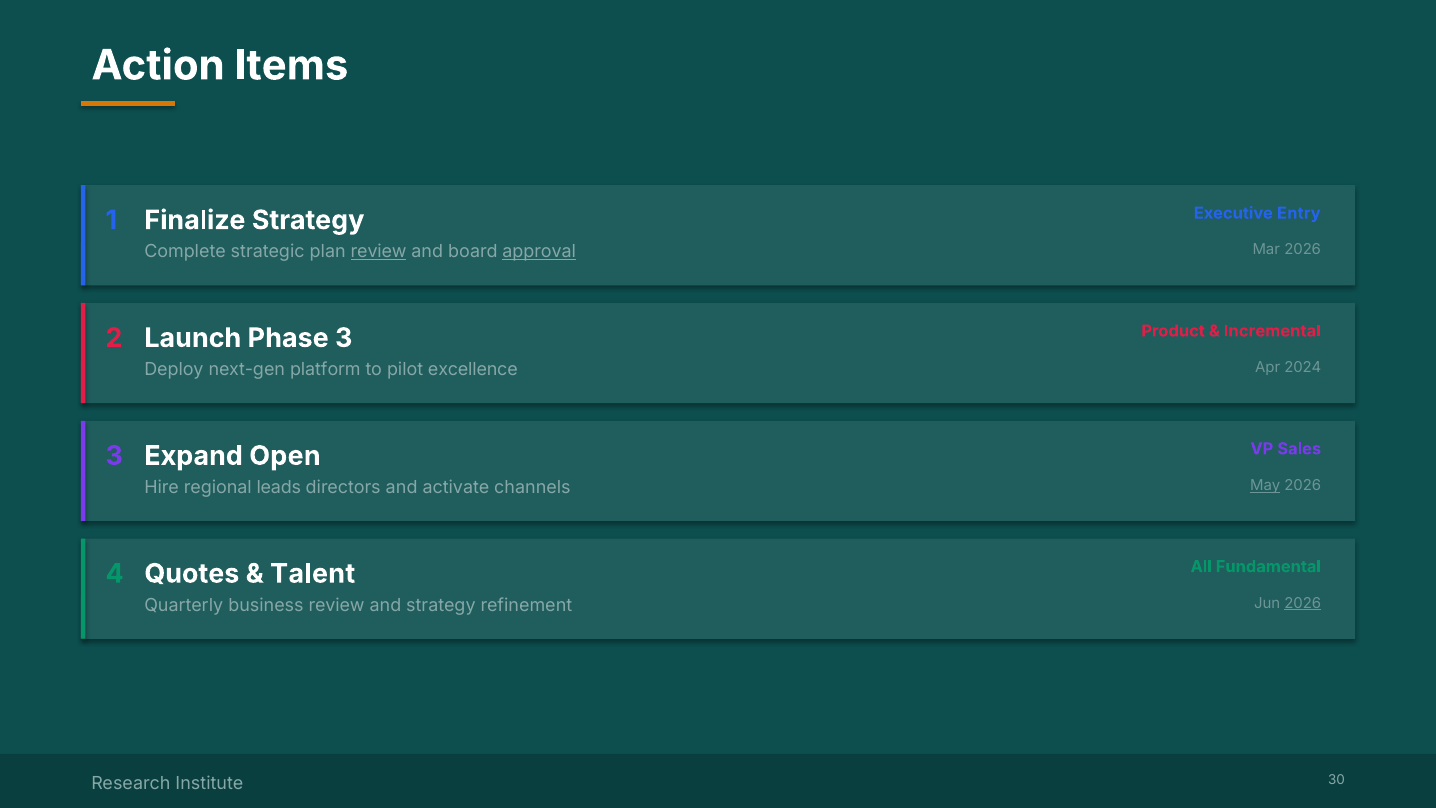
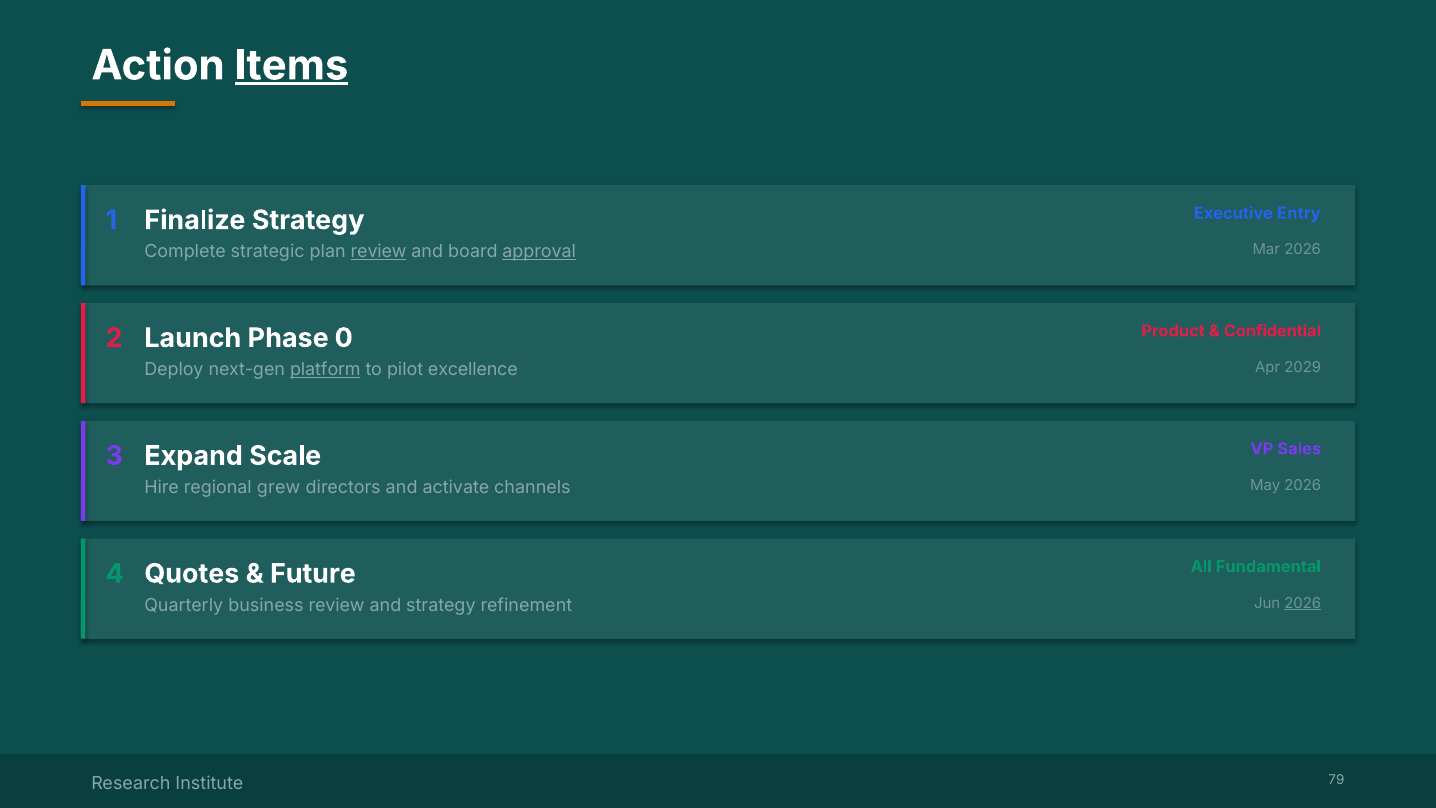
Items underline: none -> present
Incremental: Incremental -> Confidential
Phase 3: 3 -> 0
2024: 2024 -> 2029
platform underline: none -> present
Open: Open -> Scale
May underline: present -> none
leads: leads -> grew
Talent: Talent -> Future
30: 30 -> 79
